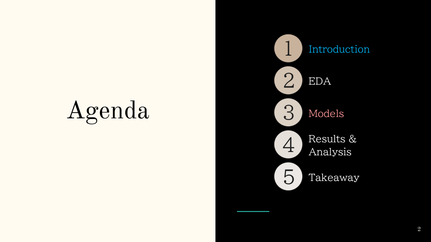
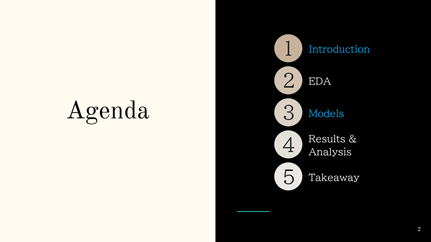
Models colour: pink -> light blue
